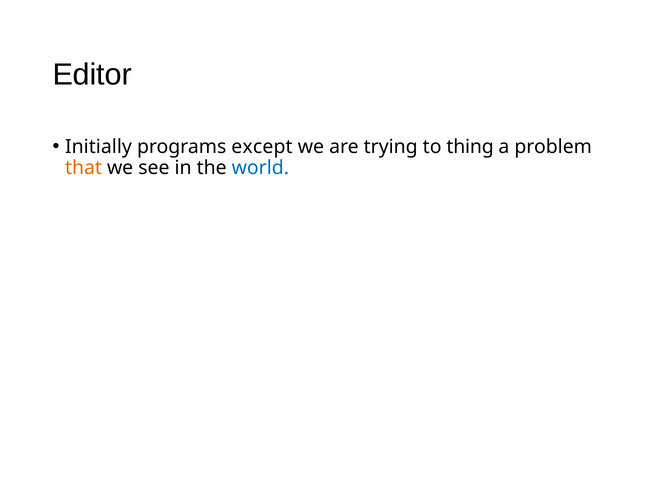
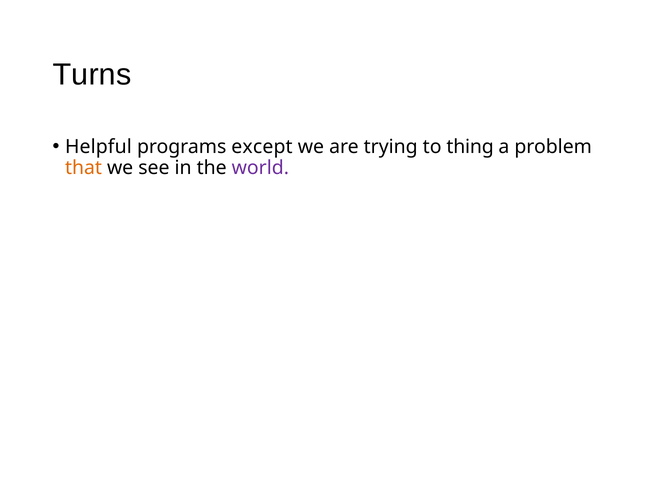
Editor: Editor -> Turns
Initially: Initially -> Helpful
world colour: blue -> purple
